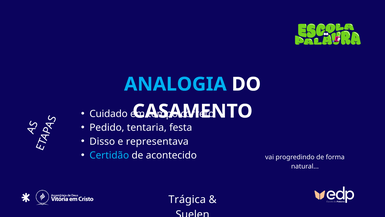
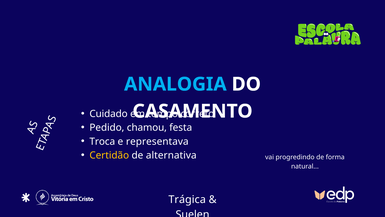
tentaria: tentaria -> chamou
Disso: Disso -> Troca
Certidão colour: light blue -> yellow
acontecido: acontecido -> alternativa
